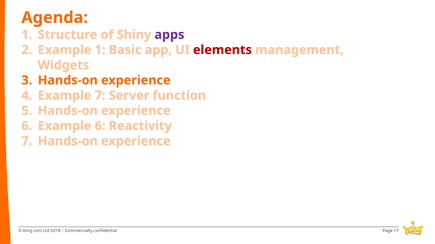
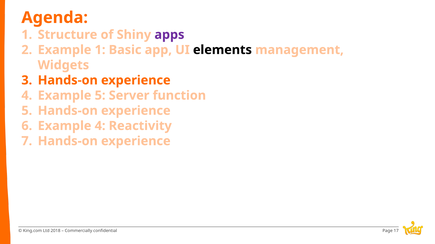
elements colour: red -> black
Example 7: 7 -> 5
Example 6: 6 -> 4
